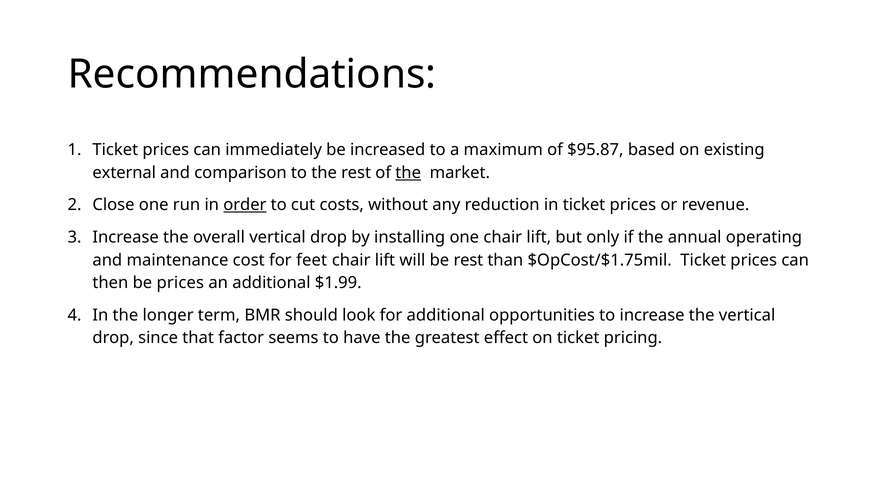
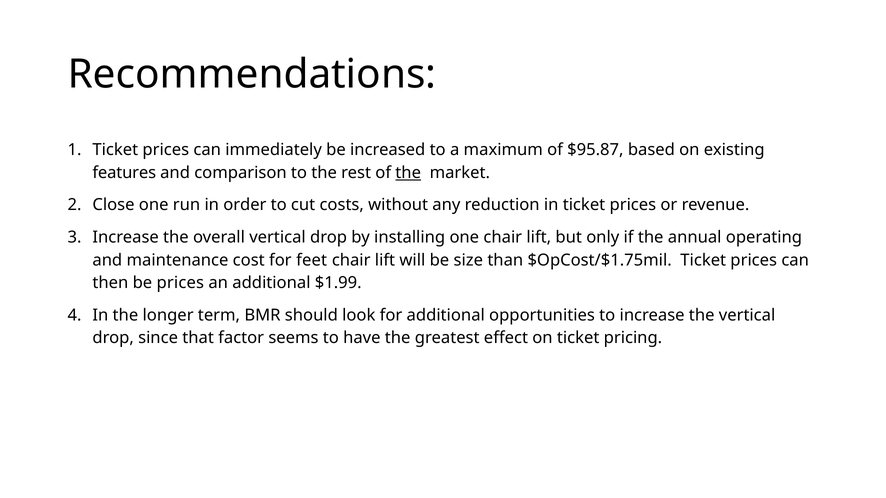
external: external -> features
order underline: present -> none
be rest: rest -> size
